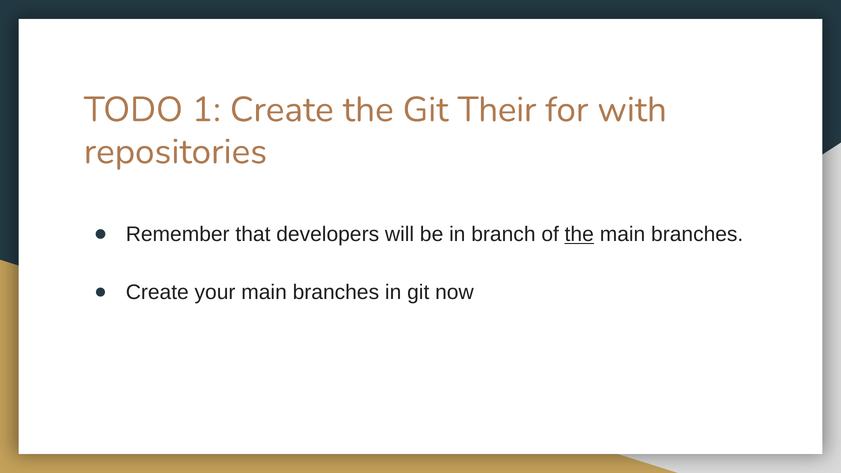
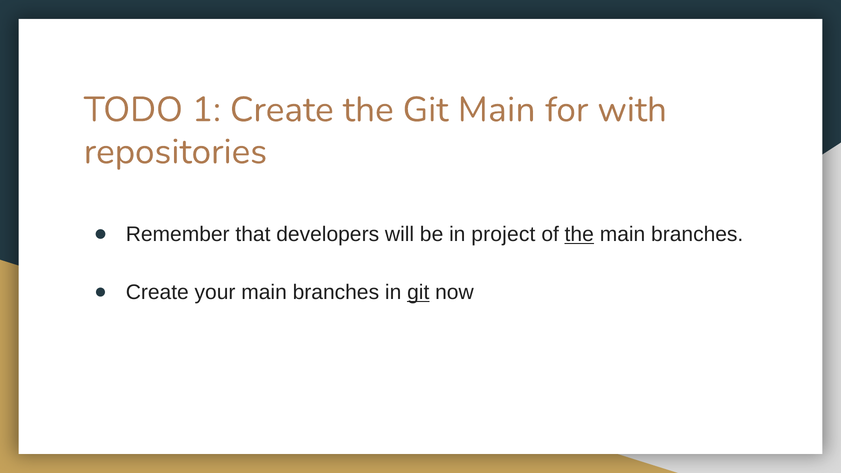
Git Their: Their -> Main
branch: branch -> project
git at (418, 293) underline: none -> present
